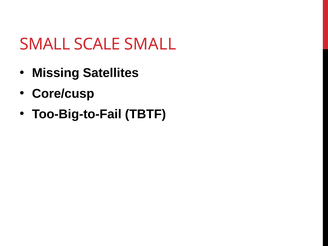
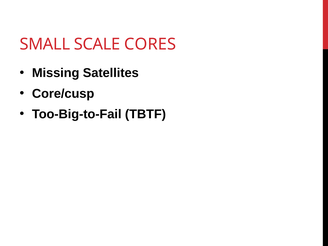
SCALE SMALL: SMALL -> CORES
